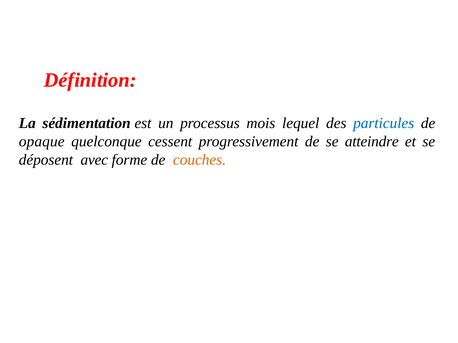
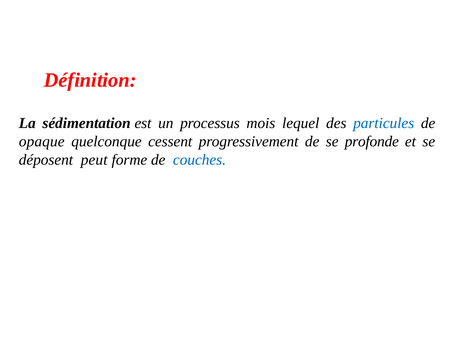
atteindre: atteindre -> profonde
avec: avec -> peut
couches colour: orange -> blue
